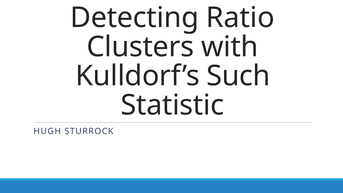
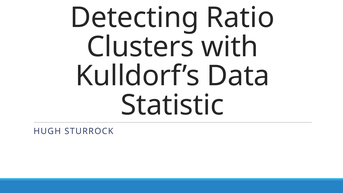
Such: Such -> Data
